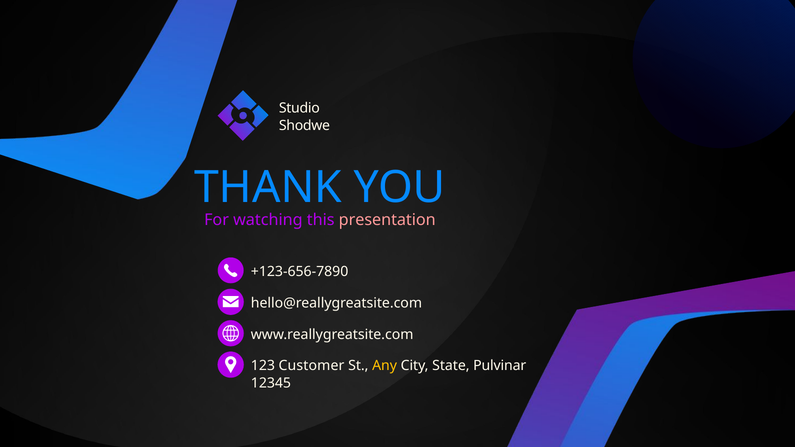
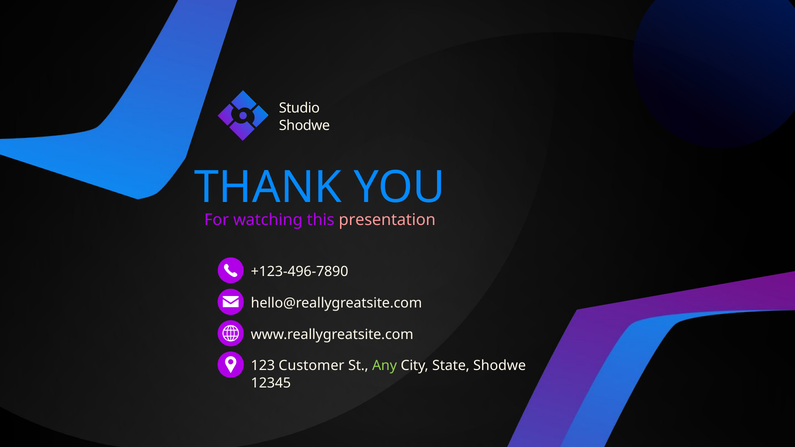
+123-656-7890: +123-656-7890 -> +123-496-7890
Any colour: yellow -> light green
State Pulvinar: Pulvinar -> Shodwe
